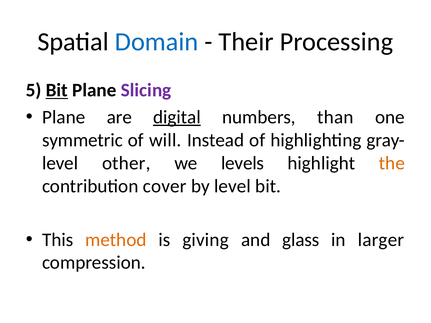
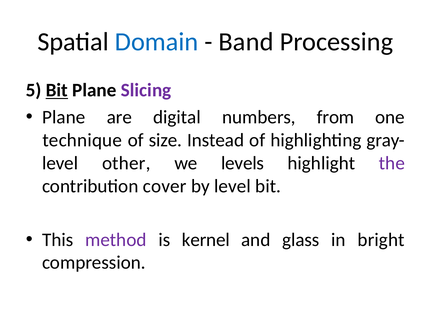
Their: Their -> Band
digital underline: present -> none
than: than -> from
symmetric: symmetric -> technique
will: will -> size
the colour: orange -> purple
method colour: orange -> purple
giving: giving -> kernel
larger: larger -> bright
